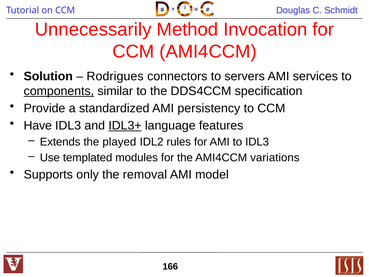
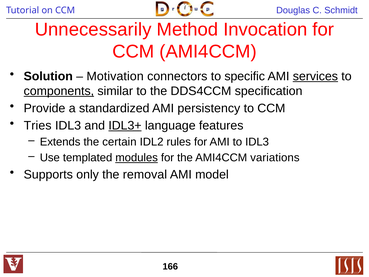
Rodrigues: Rodrigues -> Motivation
servers: servers -> specific
services underline: none -> present
Have: Have -> Tries
played: played -> certain
modules underline: none -> present
